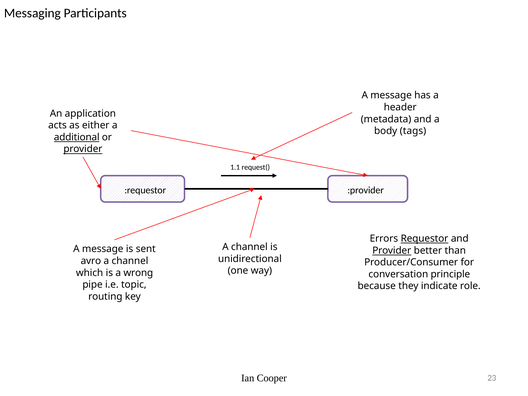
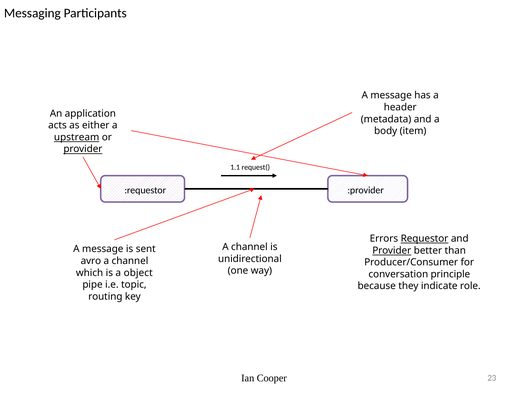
tags: tags -> item
additional: additional -> upstream
wrong: wrong -> object
